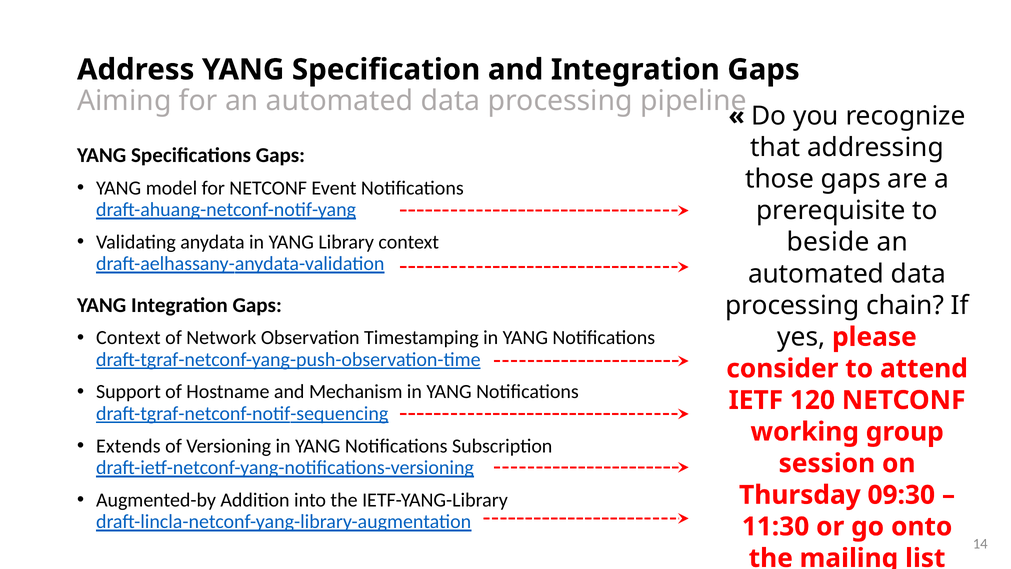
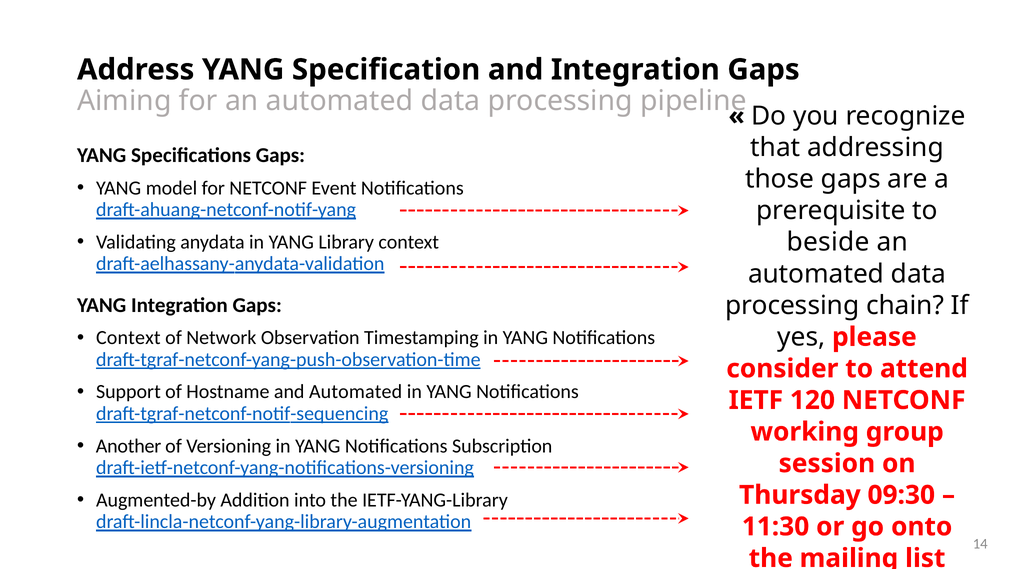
and Mechanism: Mechanism -> Automated
Extends: Extends -> Another
